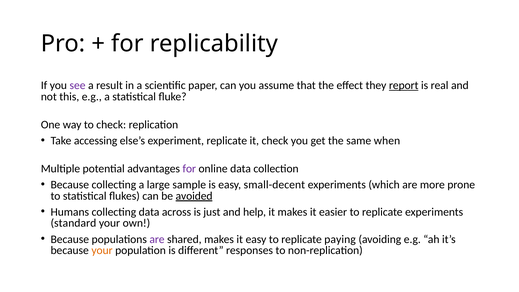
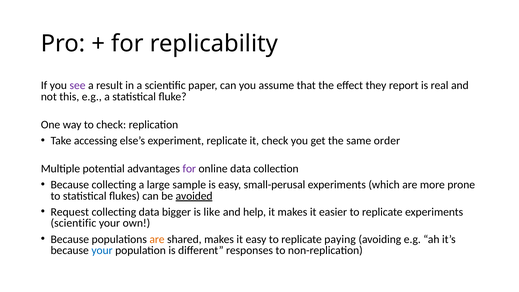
report underline: present -> none
when: when -> order
small-decent: small-decent -> small-perusal
Humans: Humans -> Request
across: across -> bigger
just: just -> like
standard at (73, 223): standard -> scientific
are at (157, 239) colour: purple -> orange
your at (102, 250) colour: orange -> blue
